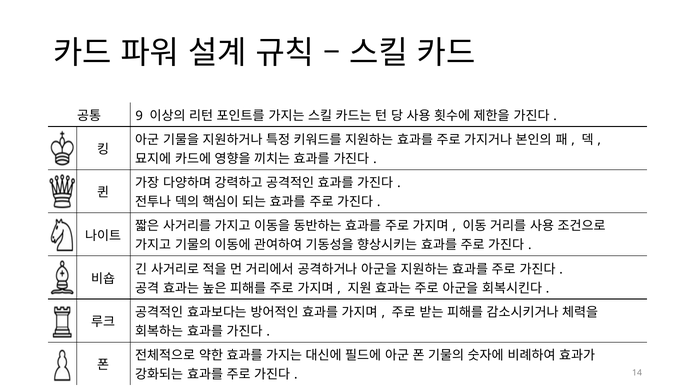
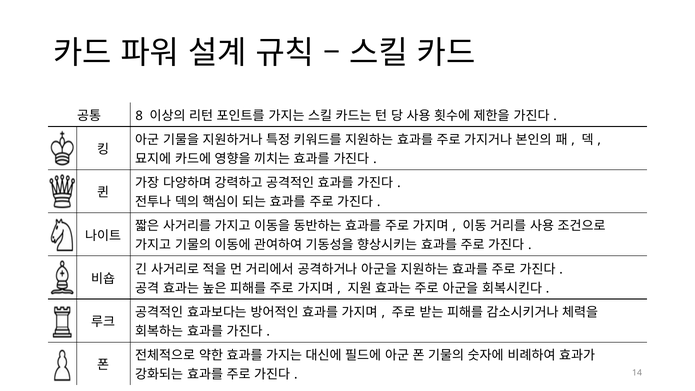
9: 9 -> 8
